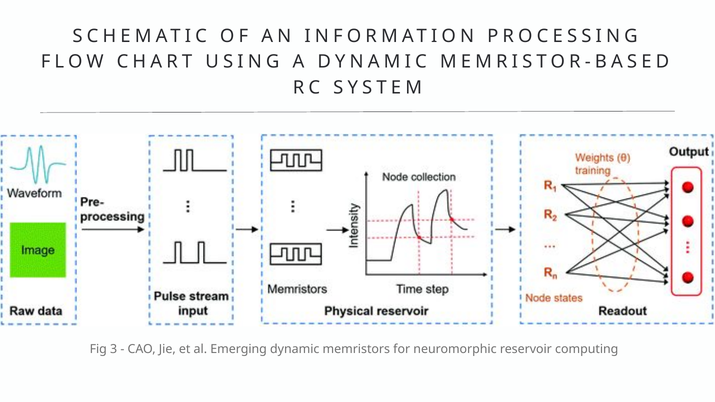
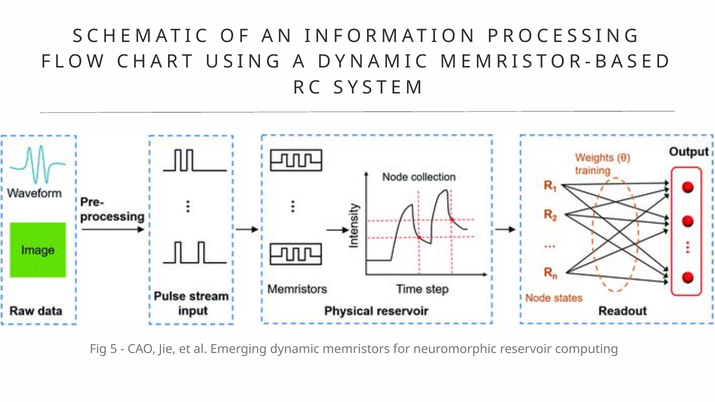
3: 3 -> 5
